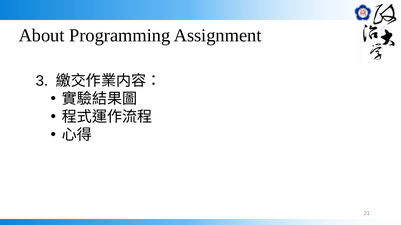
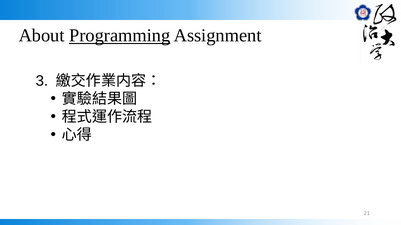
Programming underline: none -> present
